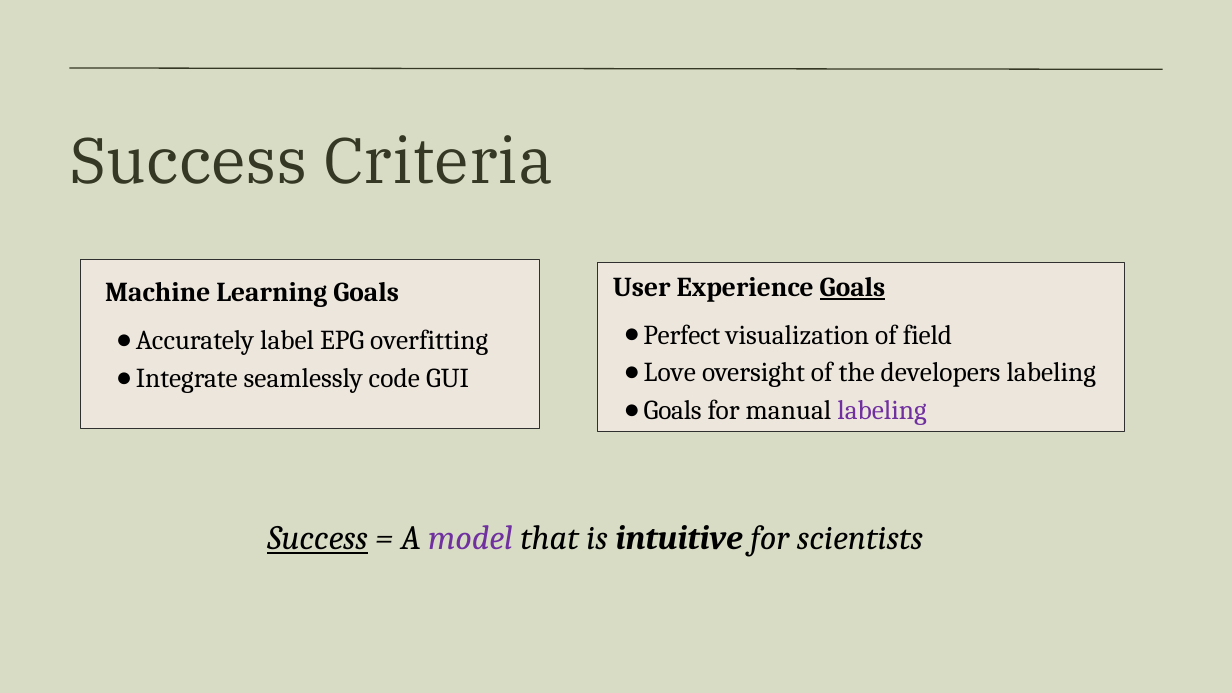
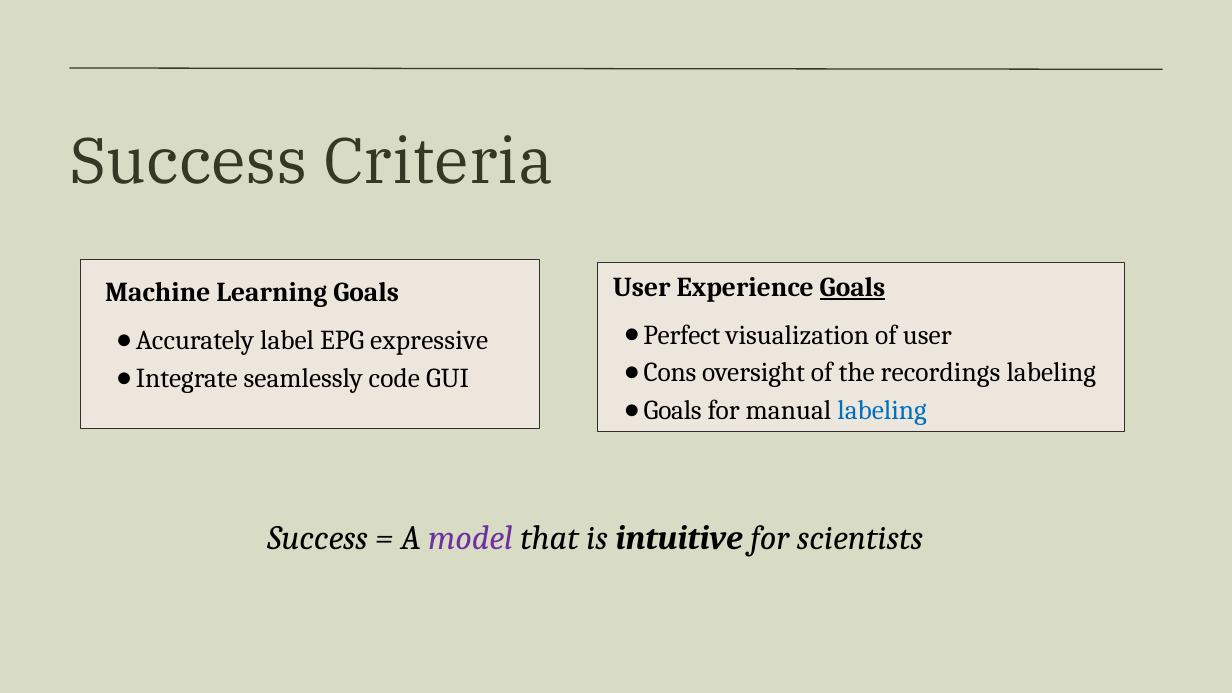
of field: field -> user
overfitting: overfitting -> expressive
Love: Love -> Cons
developers: developers -> recordings
labeling at (882, 411) colour: purple -> blue
Success at (318, 538) underline: present -> none
